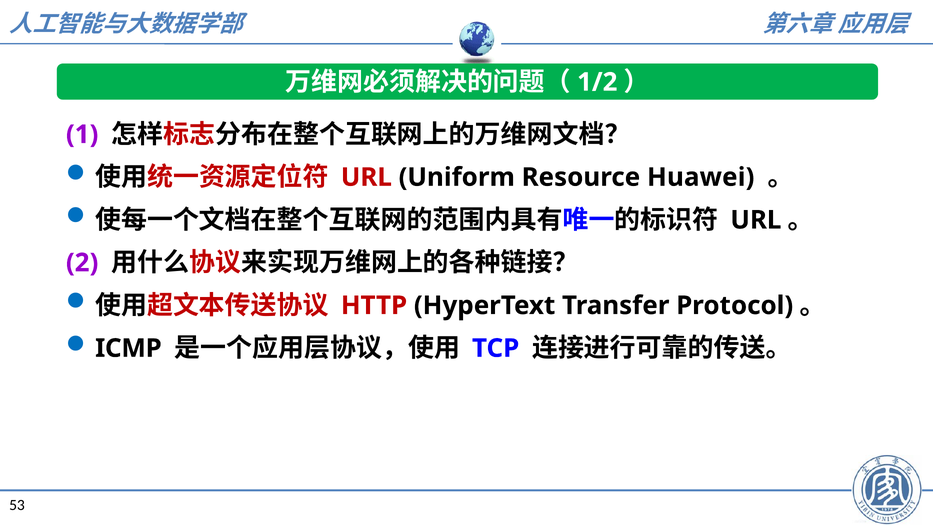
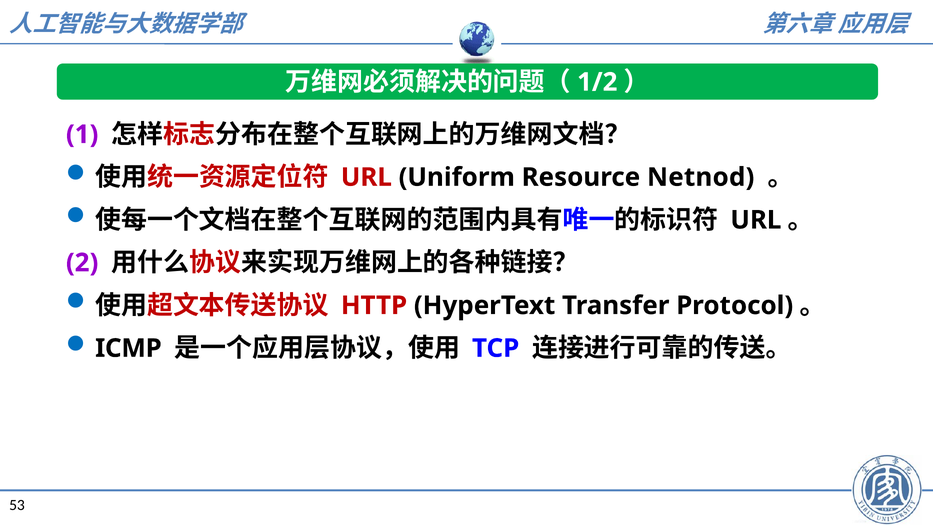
Huawei: Huawei -> Netnod
